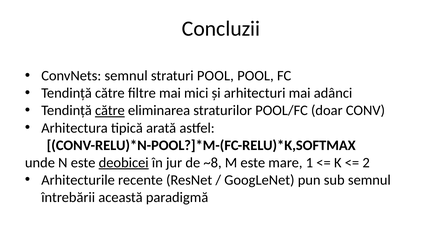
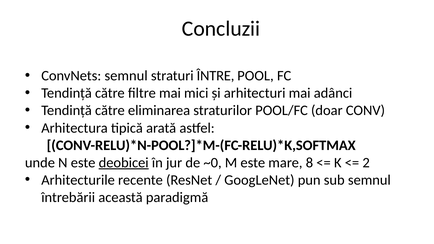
straturi POOL: POOL -> ÎNTRE
către at (110, 111) underline: present -> none
~8: ~8 -> ~0
1: 1 -> 8
